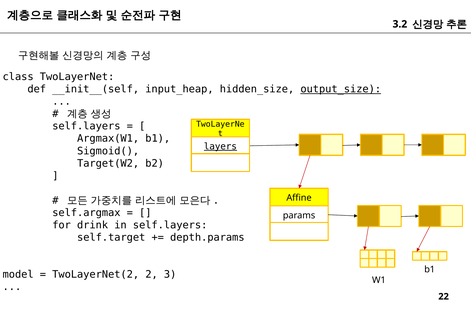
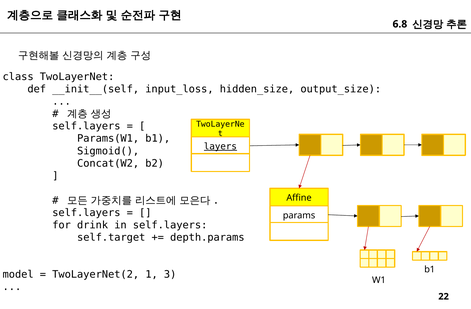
3.2: 3.2 -> 6.8
input_heap: input_heap -> input_loss
output_size underline: present -> none
Argmax(W1: Argmax(W1 -> Params(W1
Target(W2: Target(W2 -> Concat(W2
self.argmax at (86, 213): self.argmax -> self.layers
2: 2 -> 1
